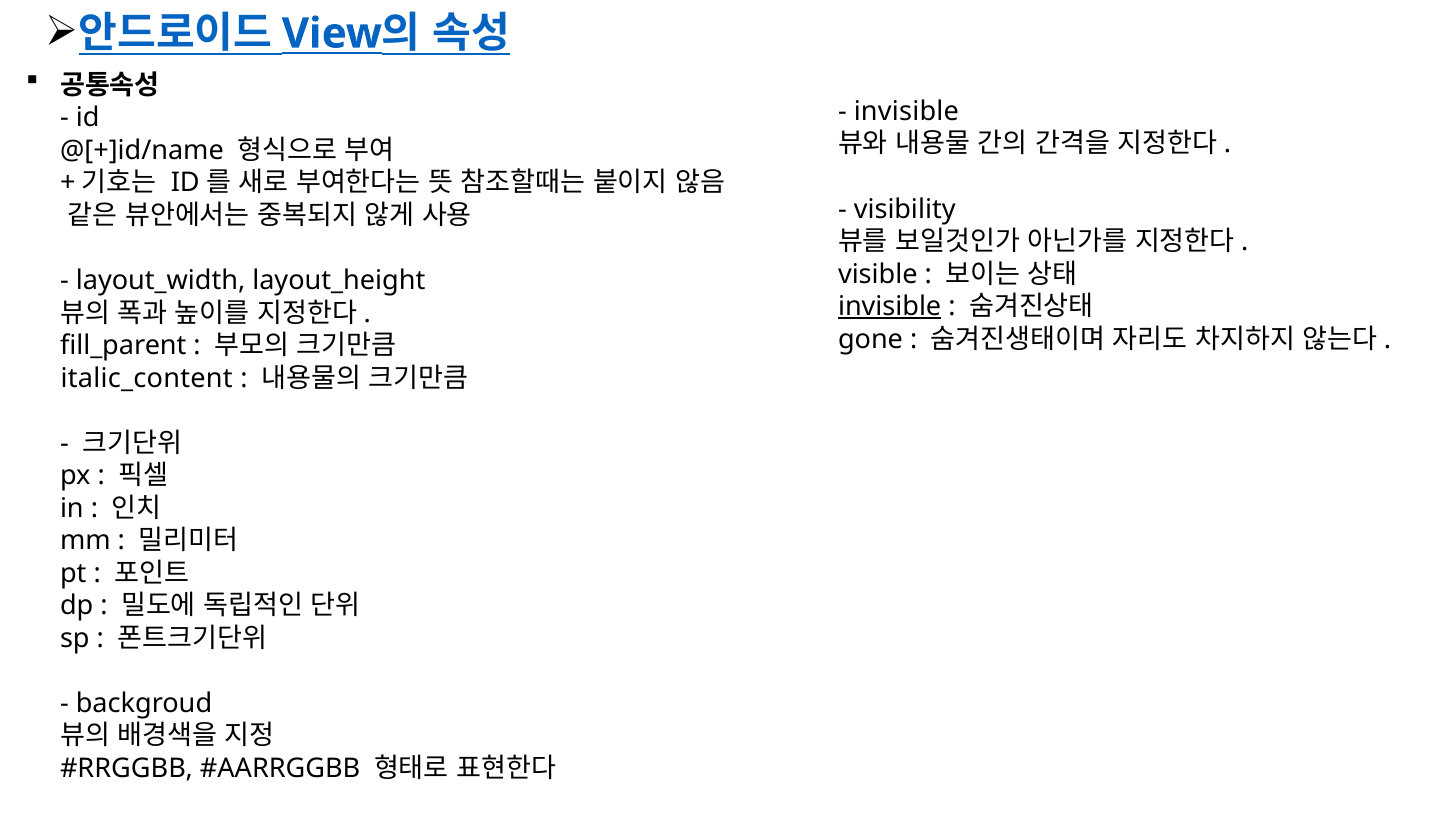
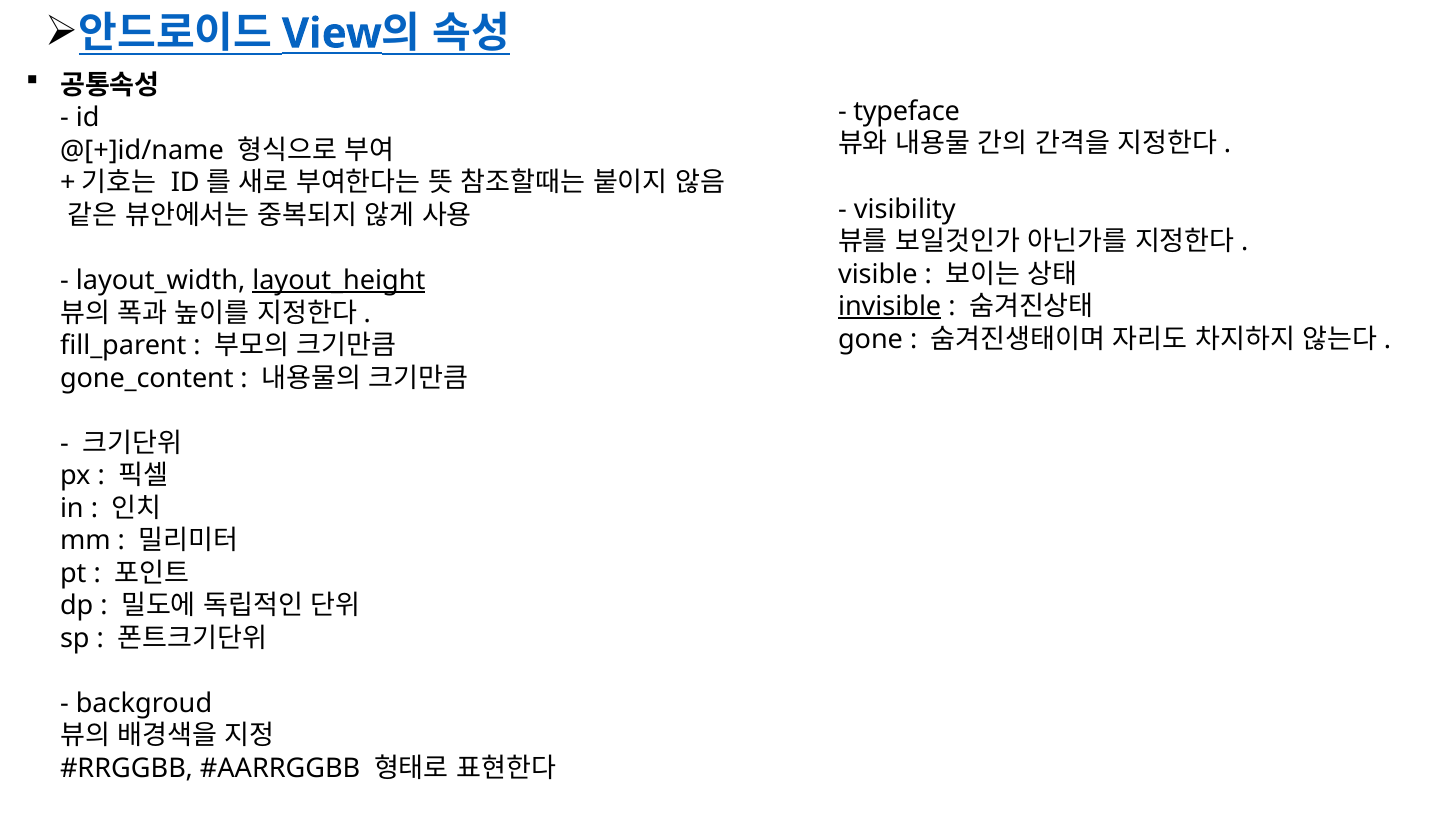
invisible at (906, 112): invisible -> typeface
layout_height underline: none -> present
italic_content: italic_content -> gone_content
